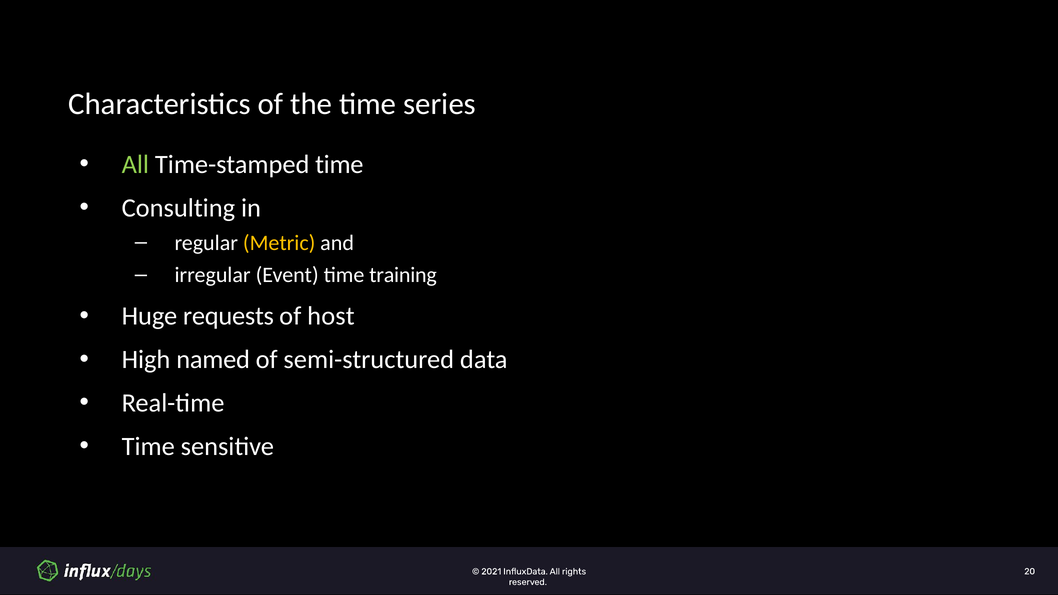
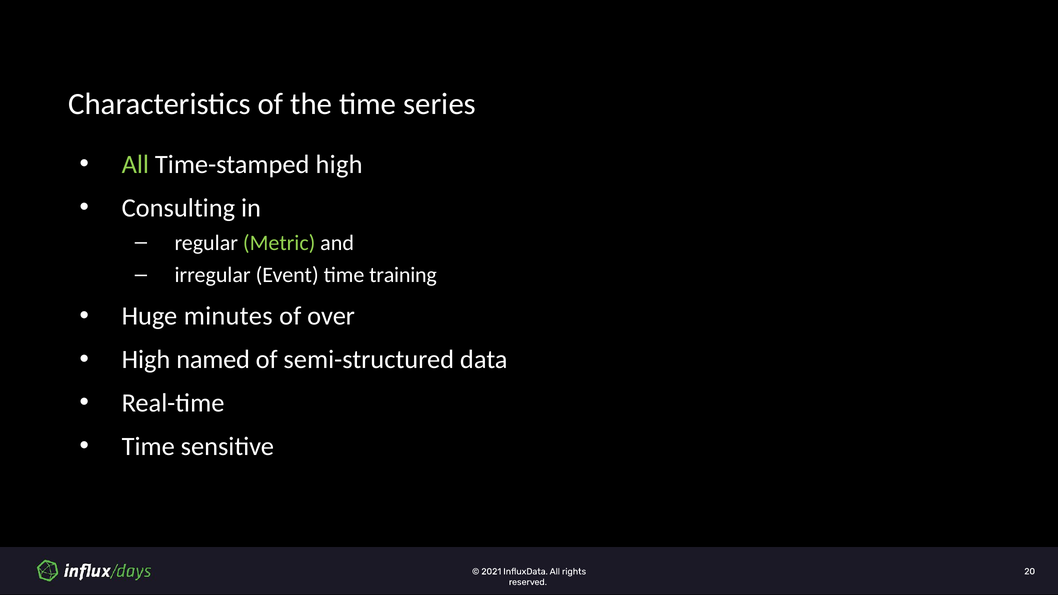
Time-stamped time: time -> high
Metric colour: yellow -> light green
requests: requests -> minutes
host: host -> over
